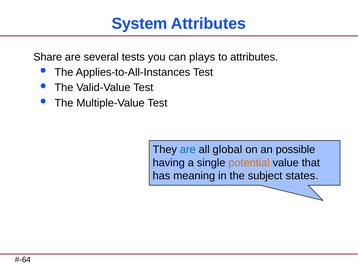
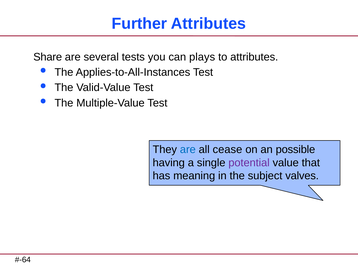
System: System -> Further
global: global -> cease
potential colour: orange -> purple
states: states -> valves
